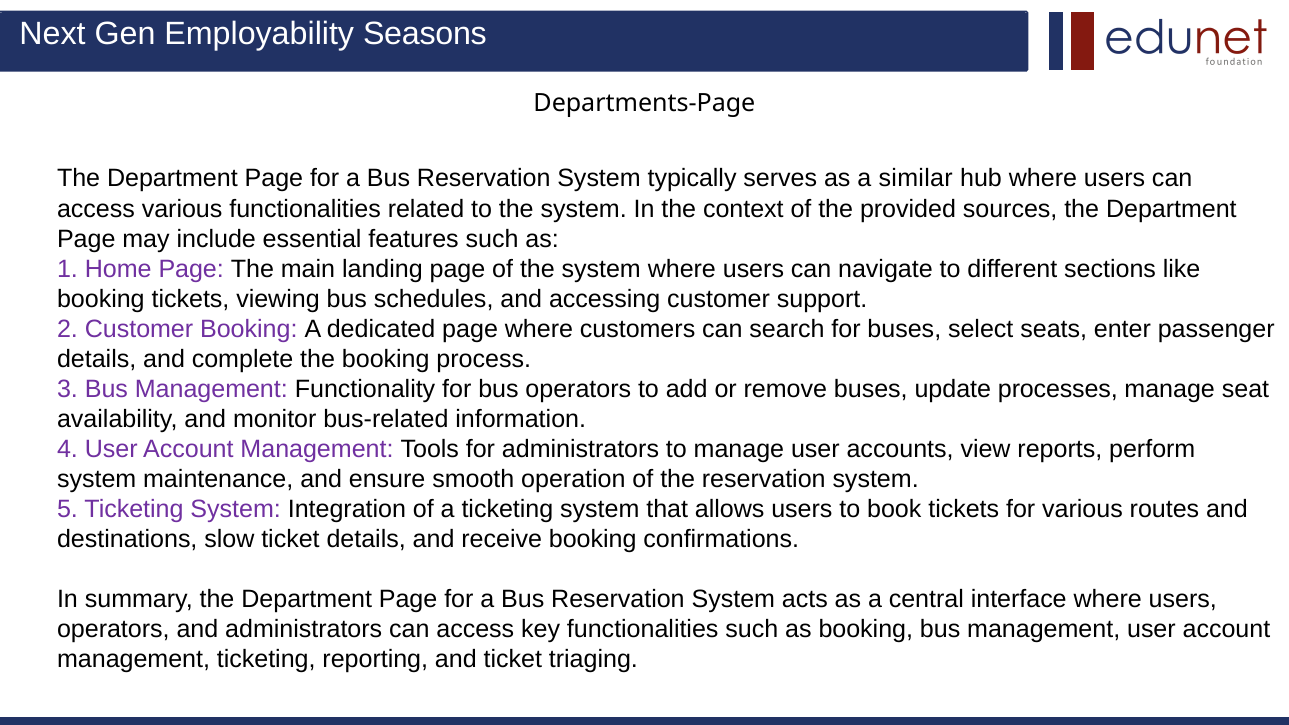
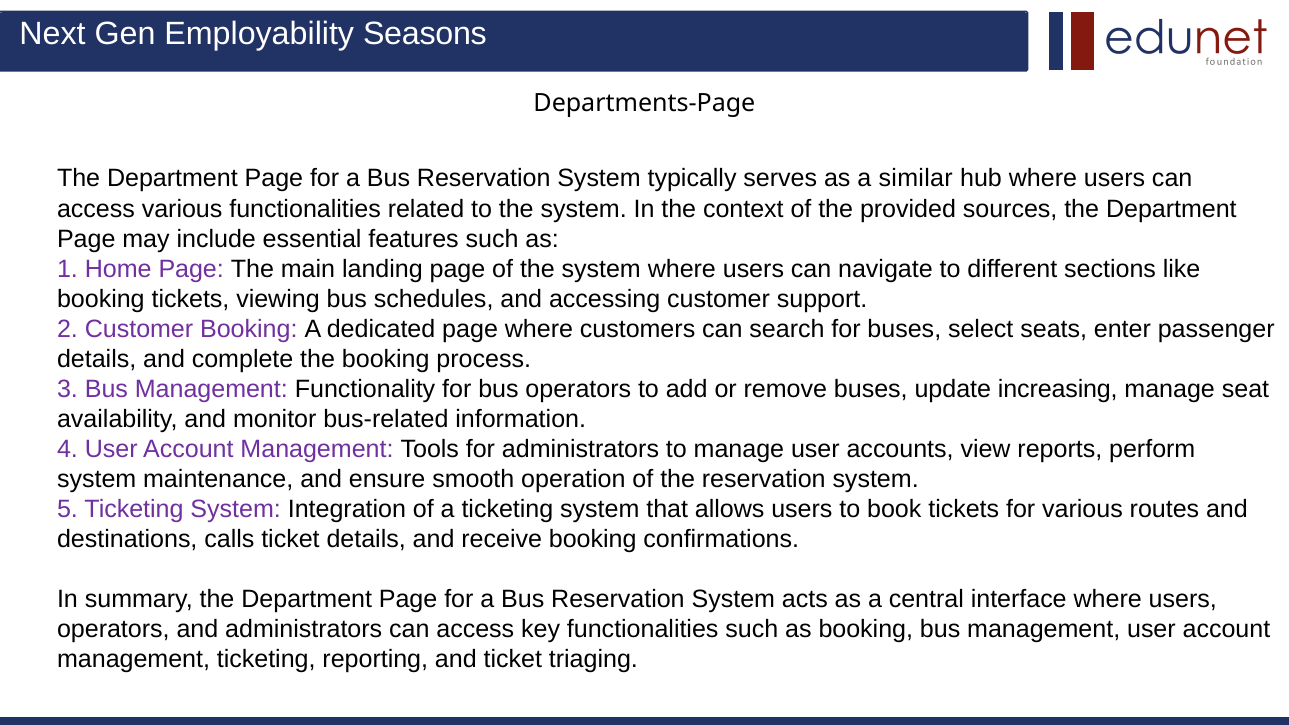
processes: processes -> increasing
slow: slow -> calls
